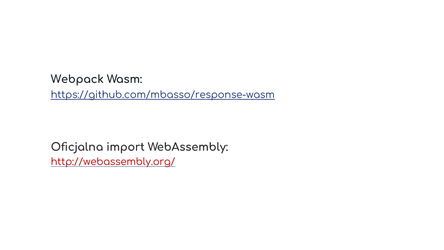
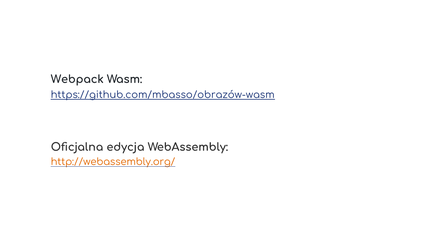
https://github.com/mbasso/response-wasm: https://github.com/mbasso/response-wasm -> https://github.com/mbasso/obrazów-wasm
import: import -> edycja
http://webassembly.org/ colour: red -> orange
